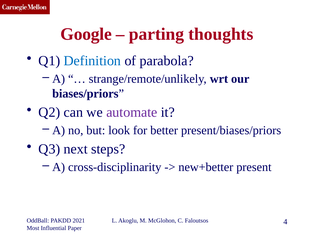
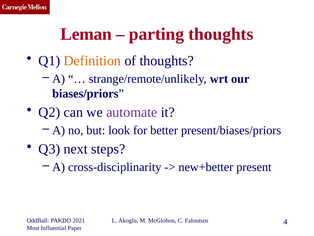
Google: Google -> Leman
Definition colour: blue -> orange
of parabola: parabola -> thoughts
